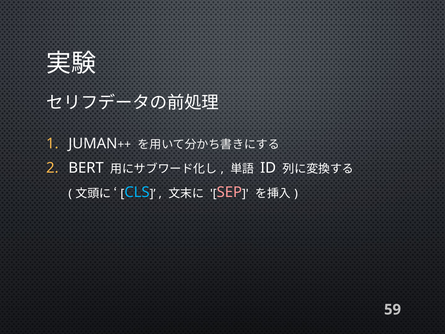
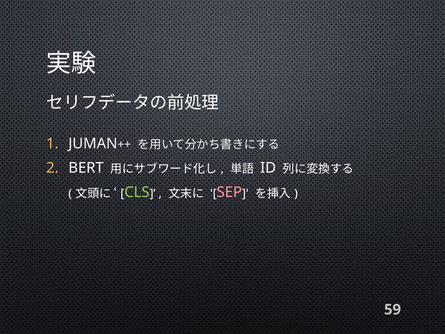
CLS colour: light blue -> light green
